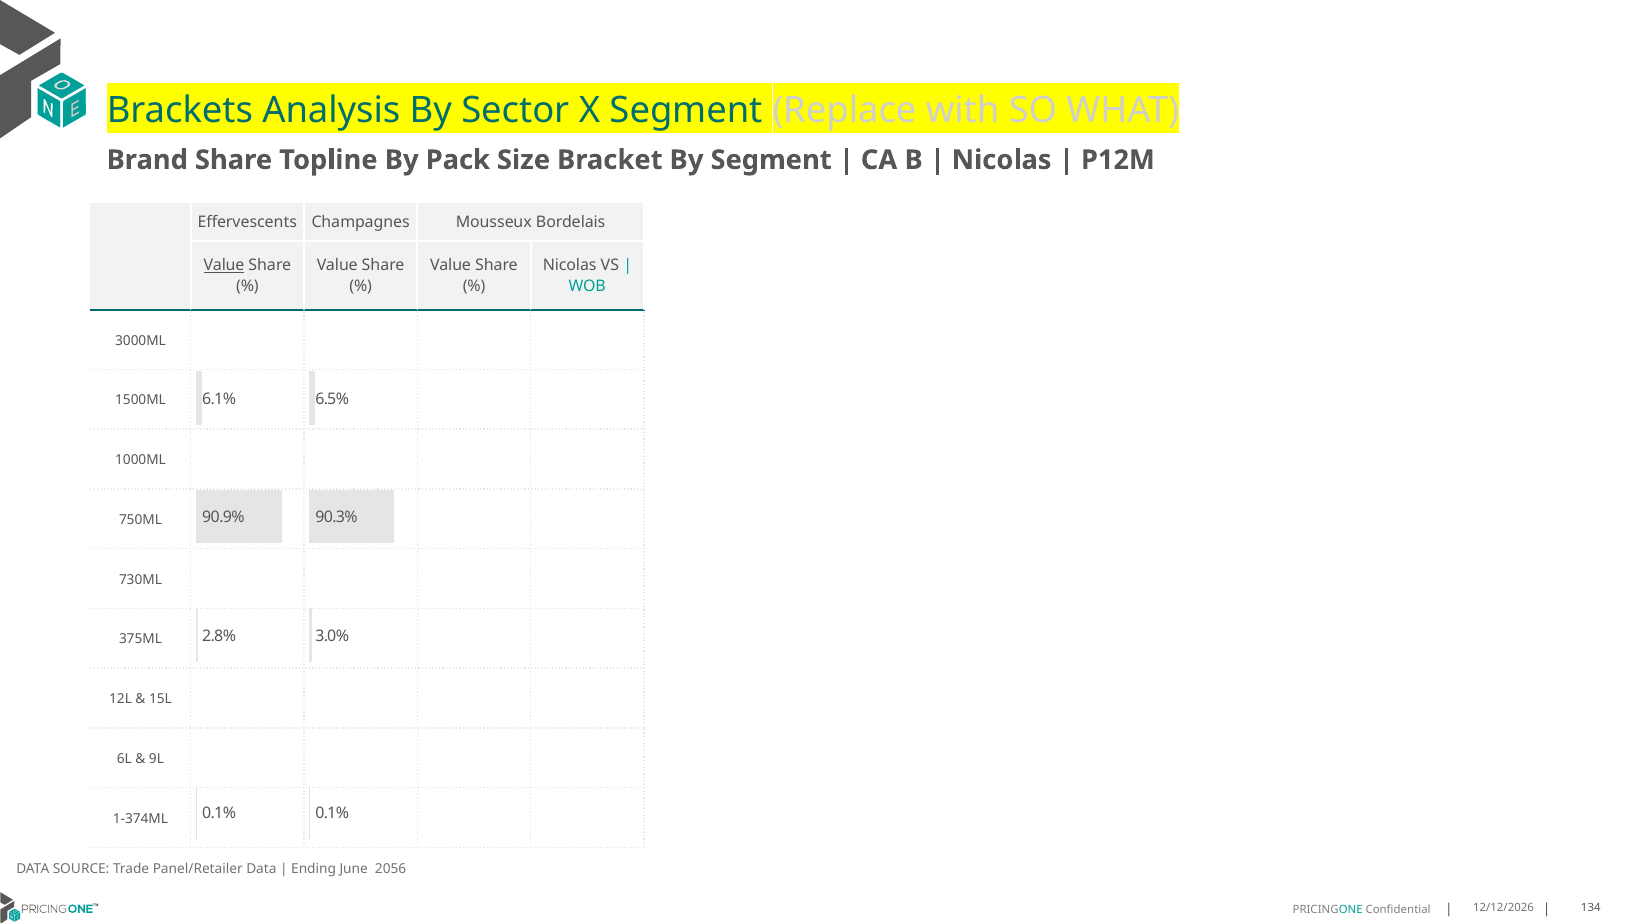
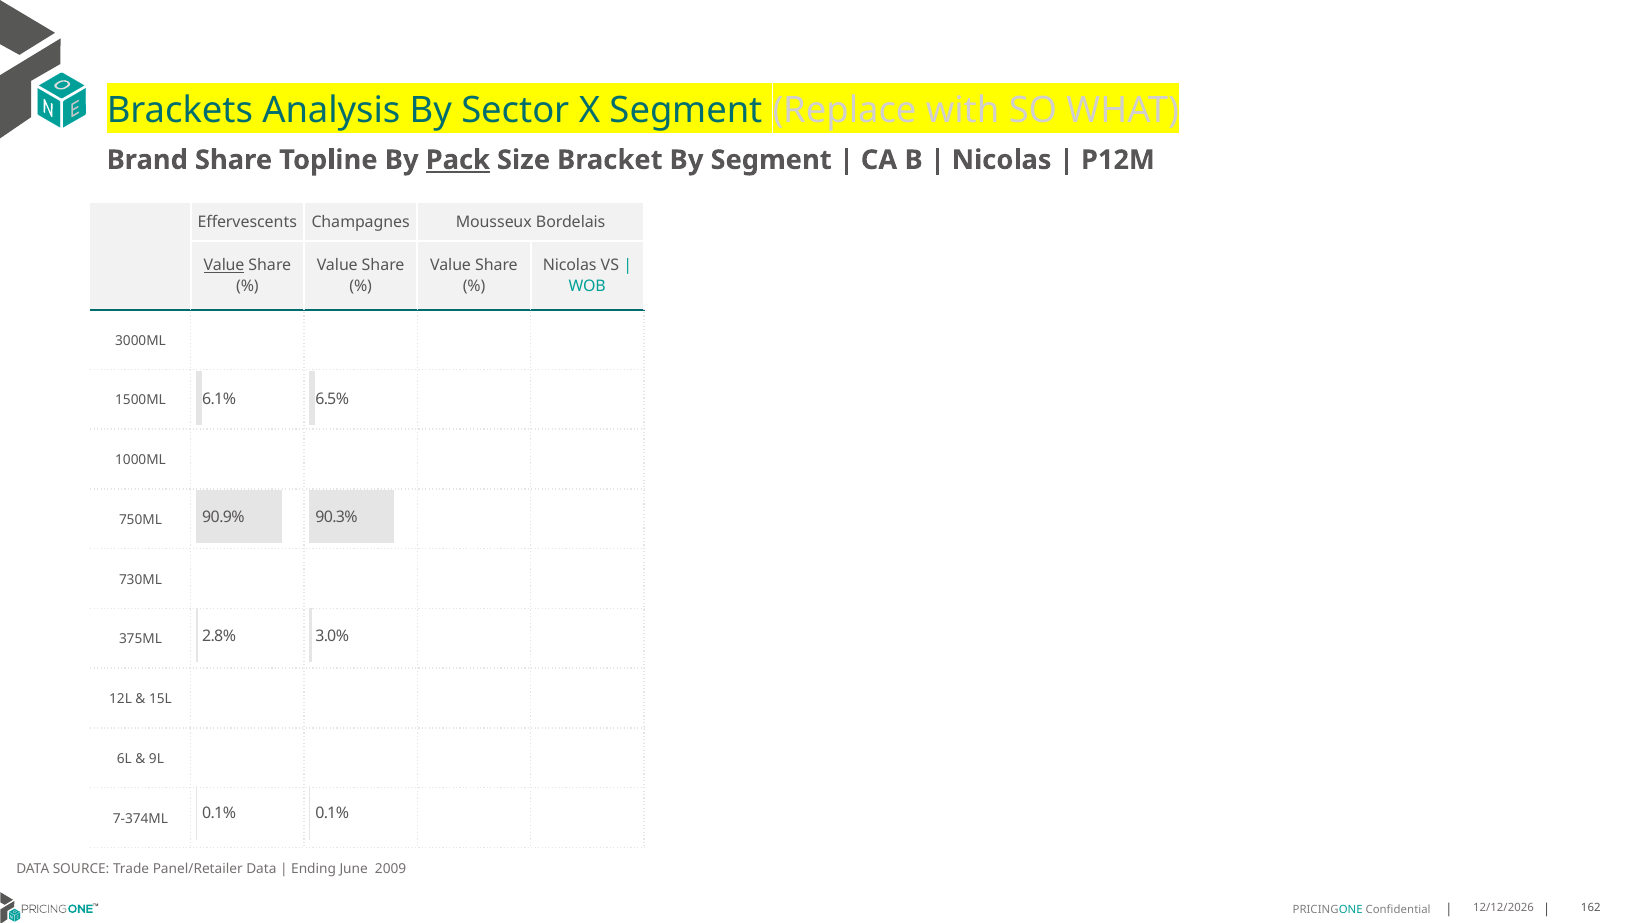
Pack underline: none -> present
1-374ML: 1-374ML -> 7-374ML
2056: 2056 -> 2009
134: 134 -> 162
